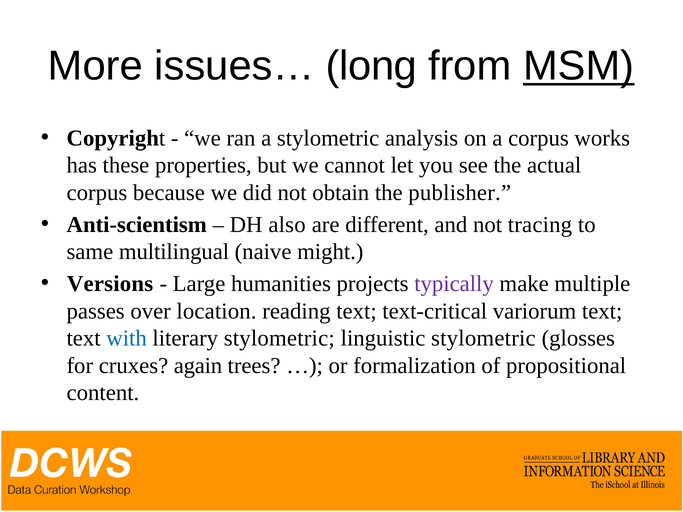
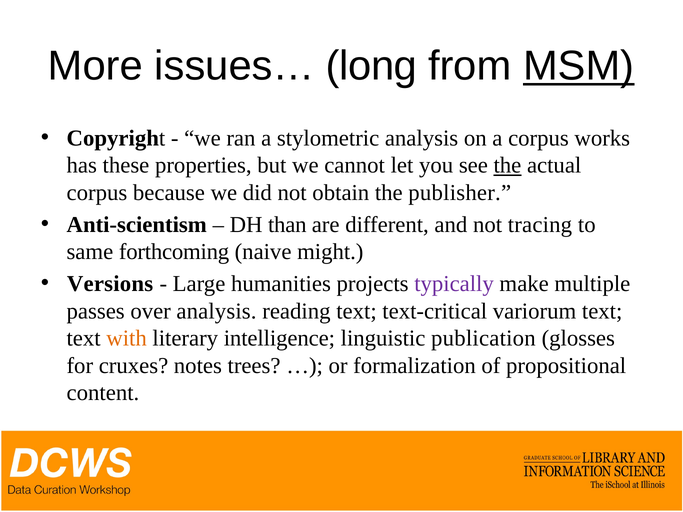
the at (507, 166) underline: none -> present
also: also -> than
multilingual: multilingual -> forthcoming
over location: location -> analysis
with colour: blue -> orange
literary stylometric: stylometric -> intelligence
linguistic stylometric: stylometric -> publication
again: again -> notes
